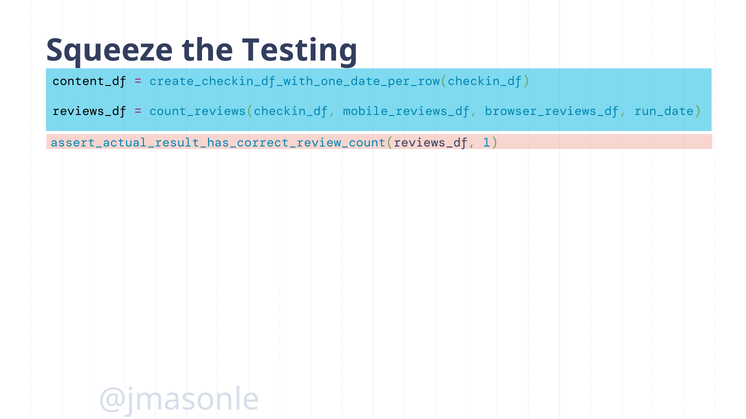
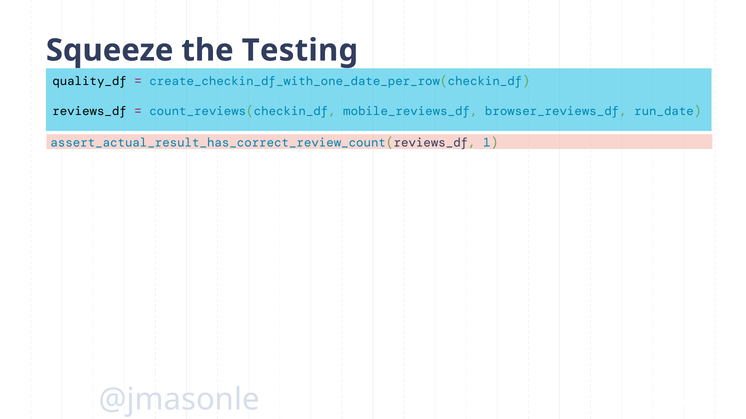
content_df: content_df -> quality_df
